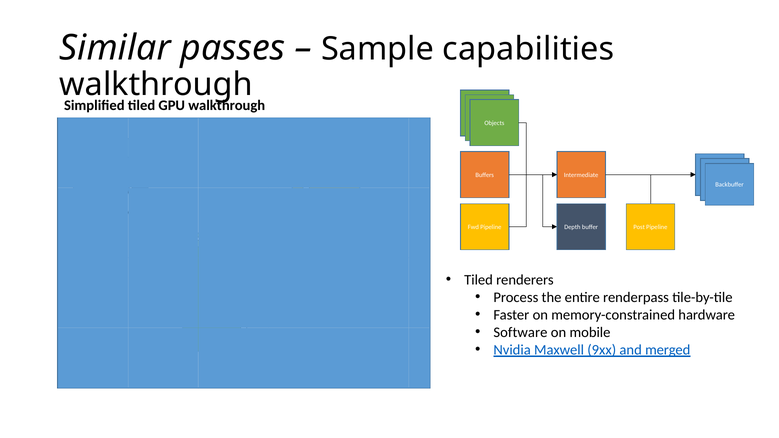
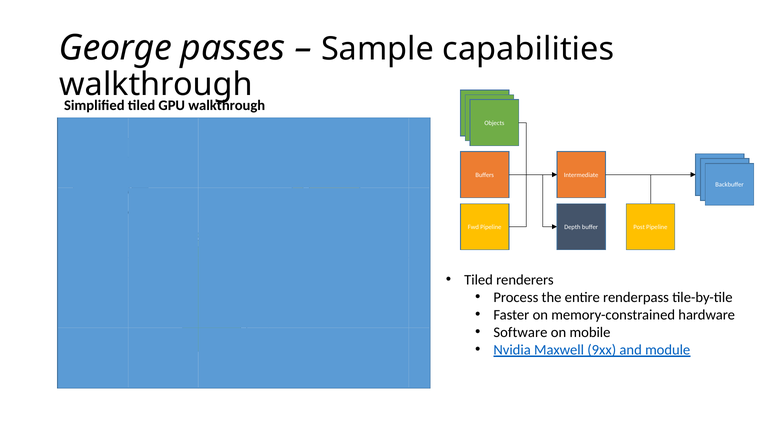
Similar: Similar -> George
merged: merged -> module
